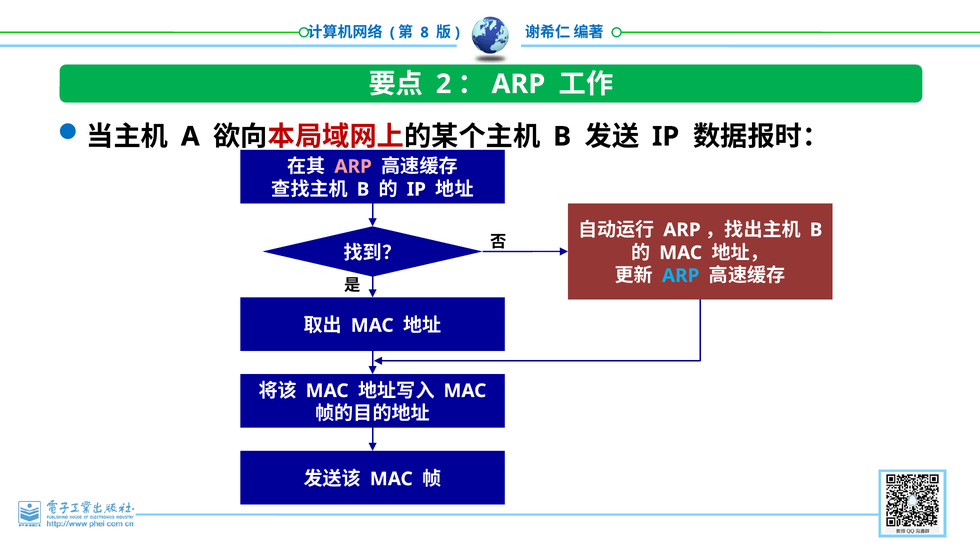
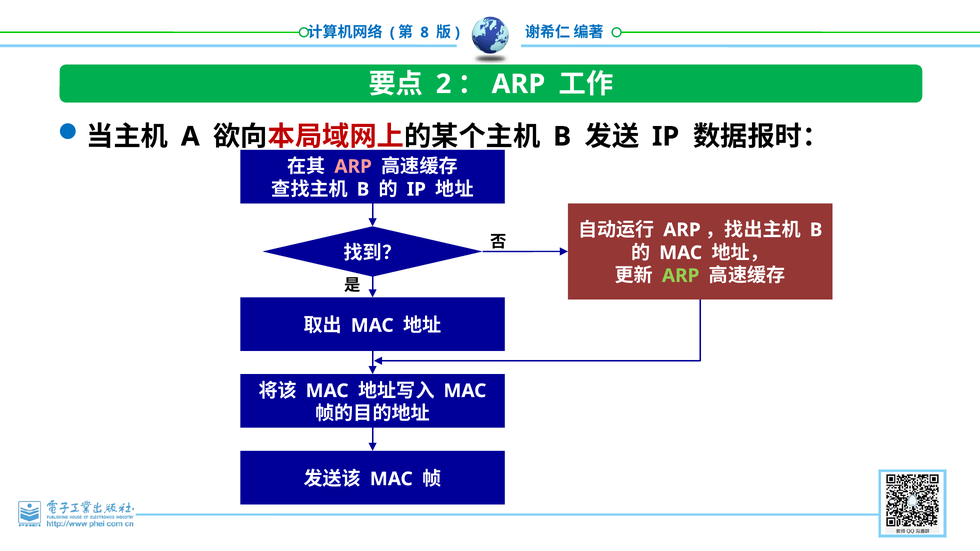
ARP at (681, 276) colour: light blue -> light green
